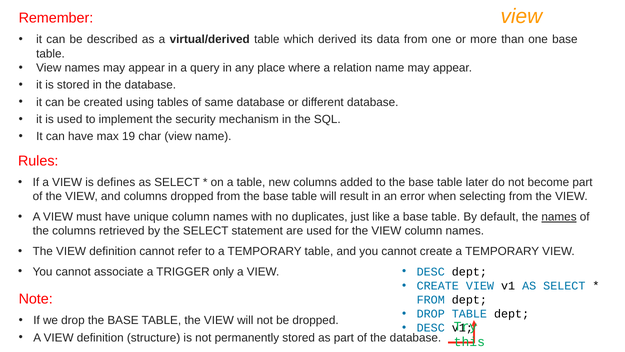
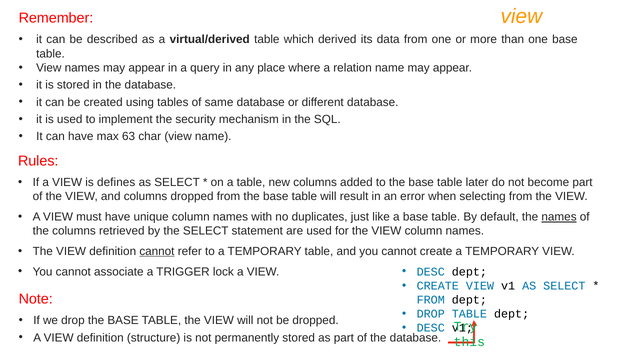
19: 19 -> 63
cannot at (157, 251) underline: none -> present
only: only -> lock
